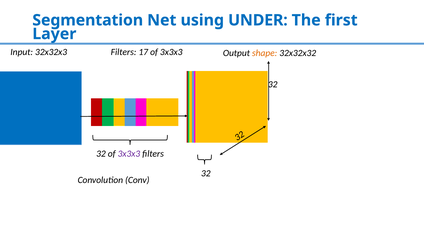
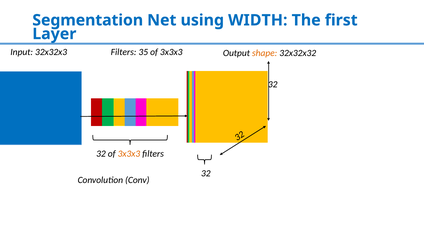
UNDER: UNDER -> WIDTH
17: 17 -> 35
3x3x3 at (129, 154) colour: purple -> orange
